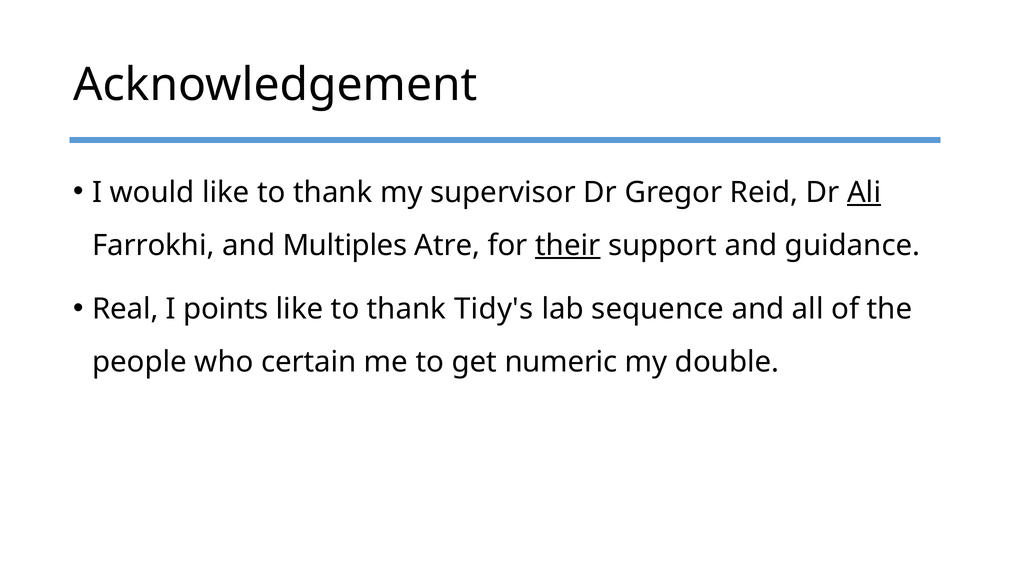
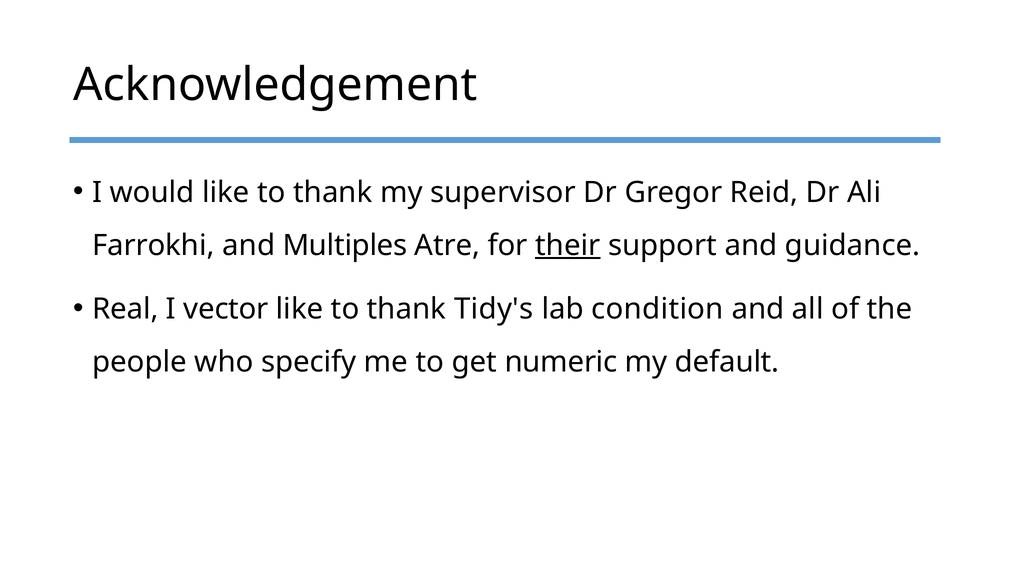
Ali underline: present -> none
points: points -> vector
sequence: sequence -> condition
certain: certain -> specify
double: double -> default
